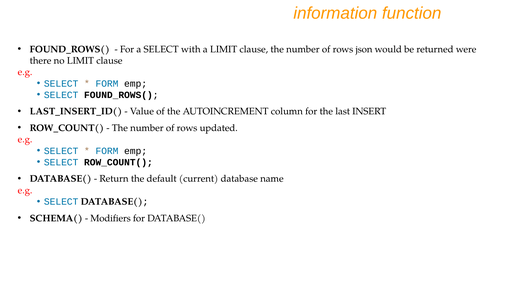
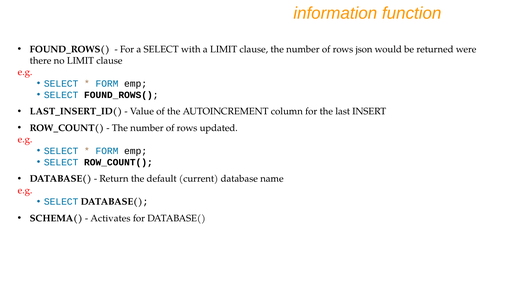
Modifiers: Modifiers -> Activates
